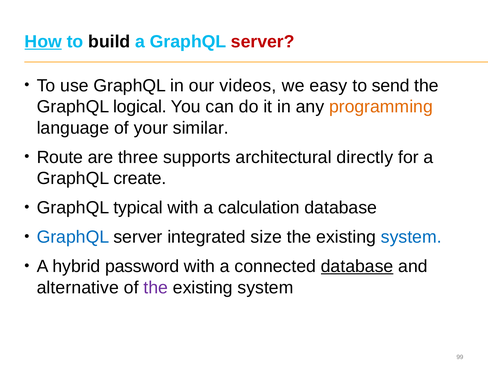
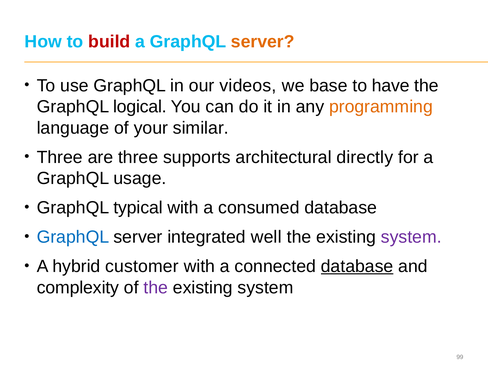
How underline: present -> none
build colour: black -> red
server at (263, 42) colour: red -> orange
easy: easy -> base
send: send -> have
Route at (60, 157): Route -> Three
create: create -> usage
calculation: calculation -> consumed
size: size -> well
system at (411, 237) colour: blue -> purple
password: password -> customer
alternative: alternative -> complexity
